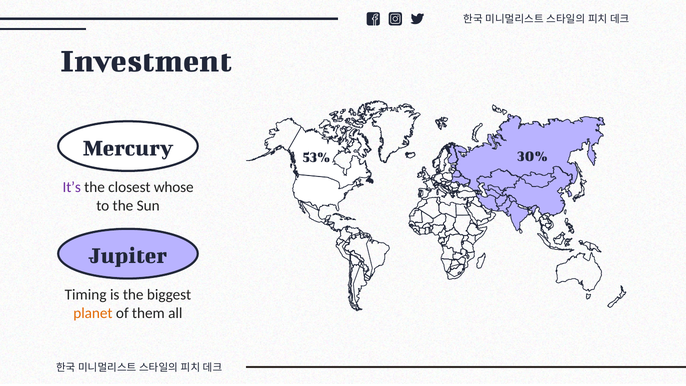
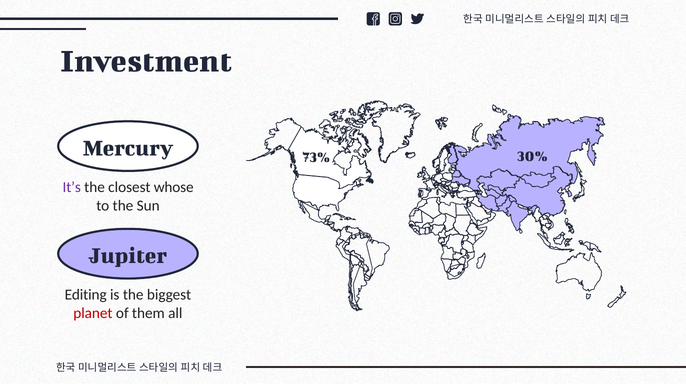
53%: 53% -> 73%
Timing: Timing -> Editing
planet colour: orange -> red
